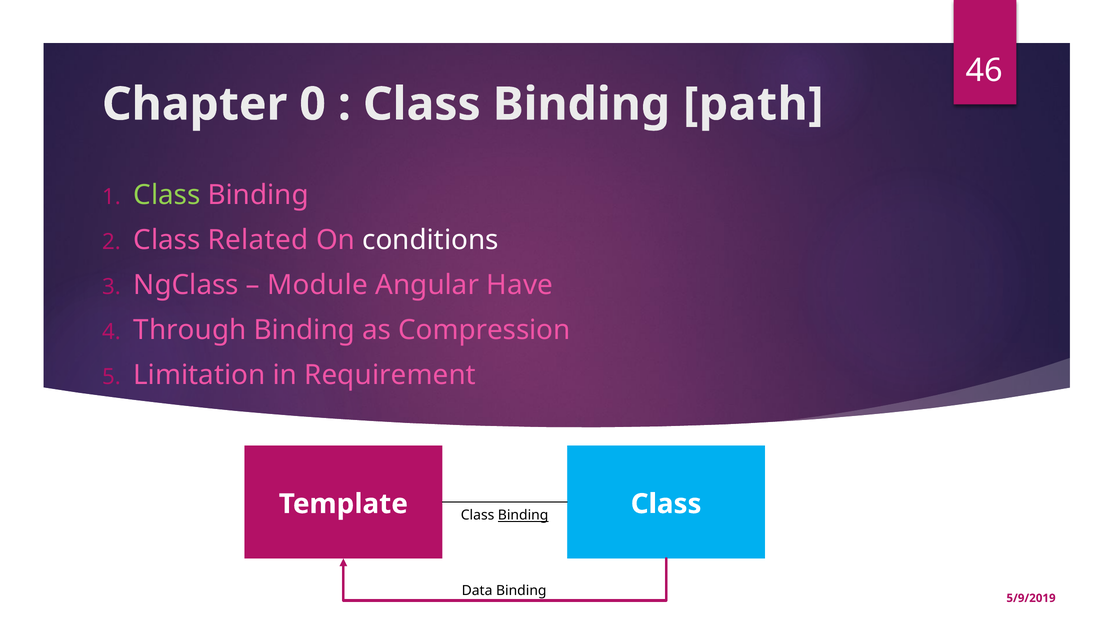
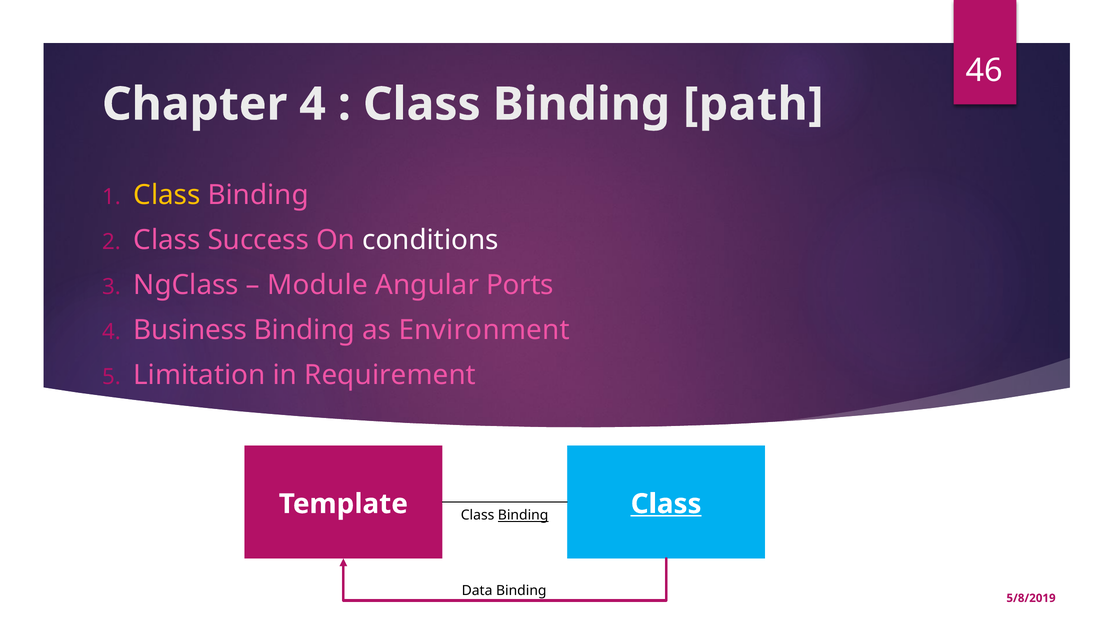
Chapter 0: 0 -> 4
Class at (167, 195) colour: light green -> yellow
Related: Related -> Success
Have: Have -> Ports
Through: Through -> Business
Compression: Compression -> Environment
Class at (666, 504) underline: none -> present
5/9/2019: 5/9/2019 -> 5/8/2019
